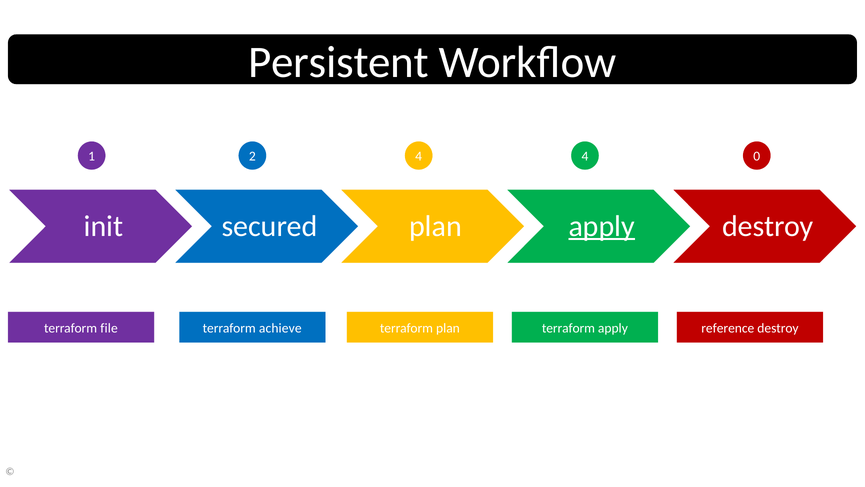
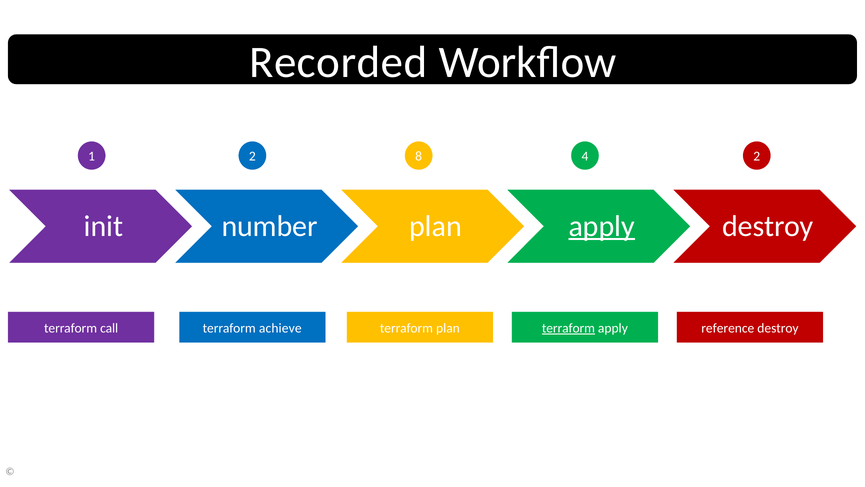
Persistent: Persistent -> Recorded
2 4: 4 -> 8
4 0: 0 -> 2
secured: secured -> number
file: file -> call
terraform at (568, 328) underline: none -> present
